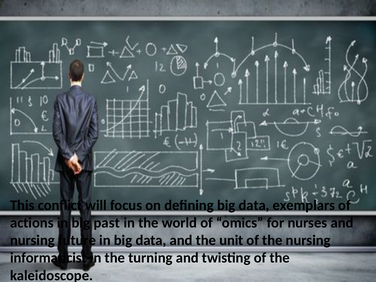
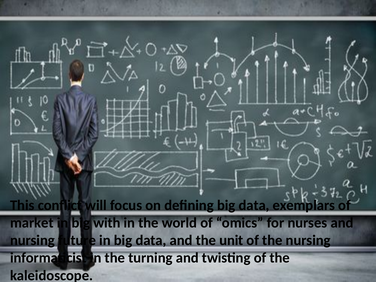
actions: actions -> market
past: past -> with
